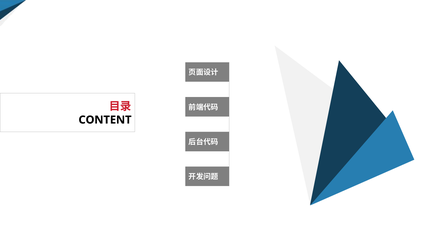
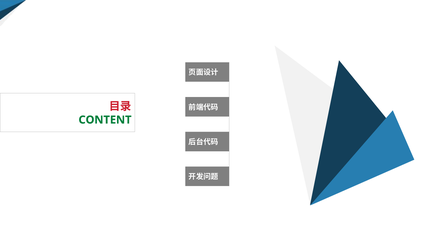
CONTENT colour: black -> green
